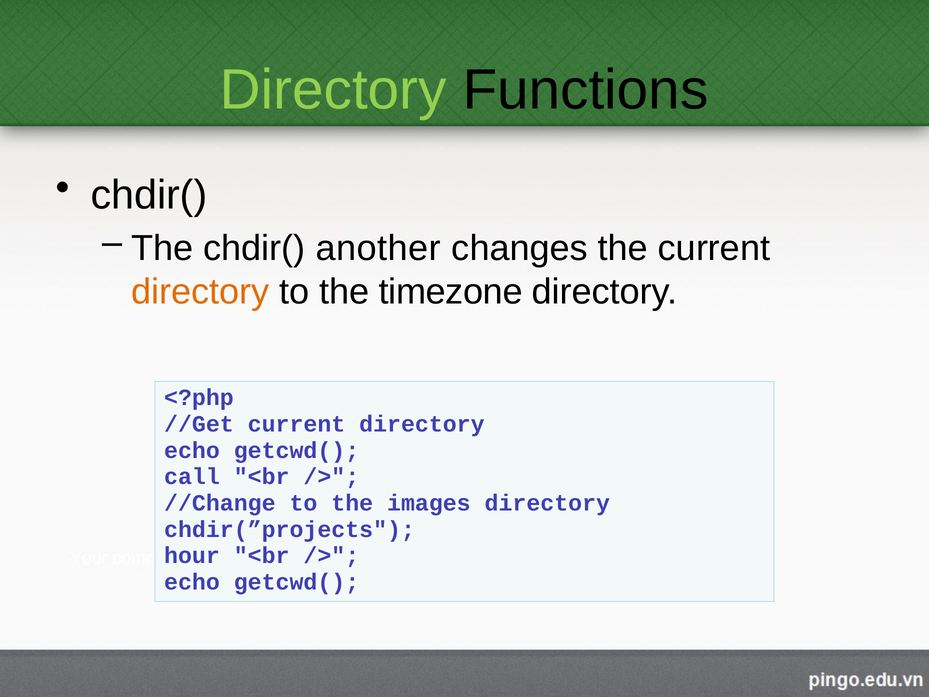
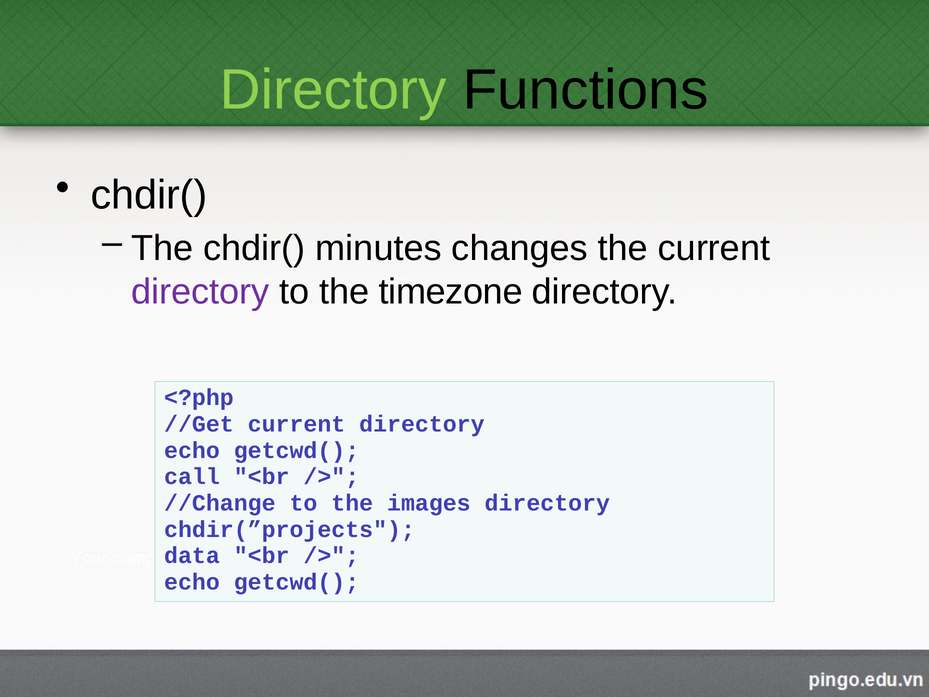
another: another -> minutes
directory at (200, 292) colour: orange -> purple
hour: hour -> data
